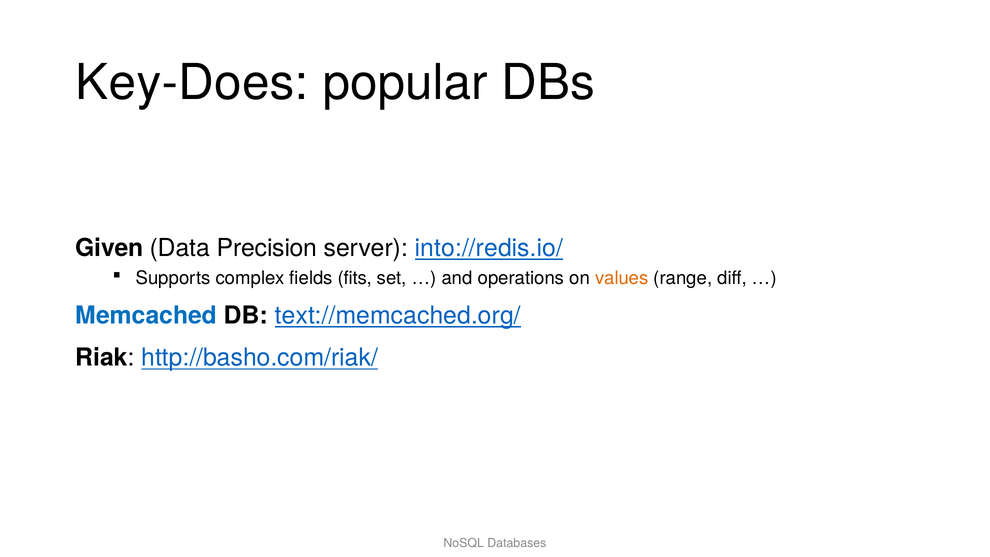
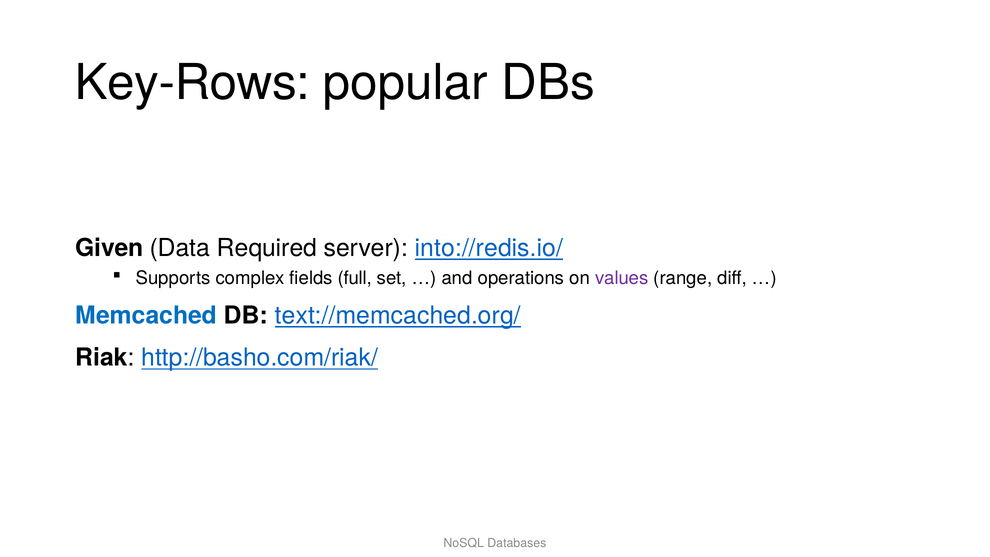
Key-Does: Key-Does -> Key-Rows
Precision: Precision -> Required
fits: fits -> full
values colour: orange -> purple
